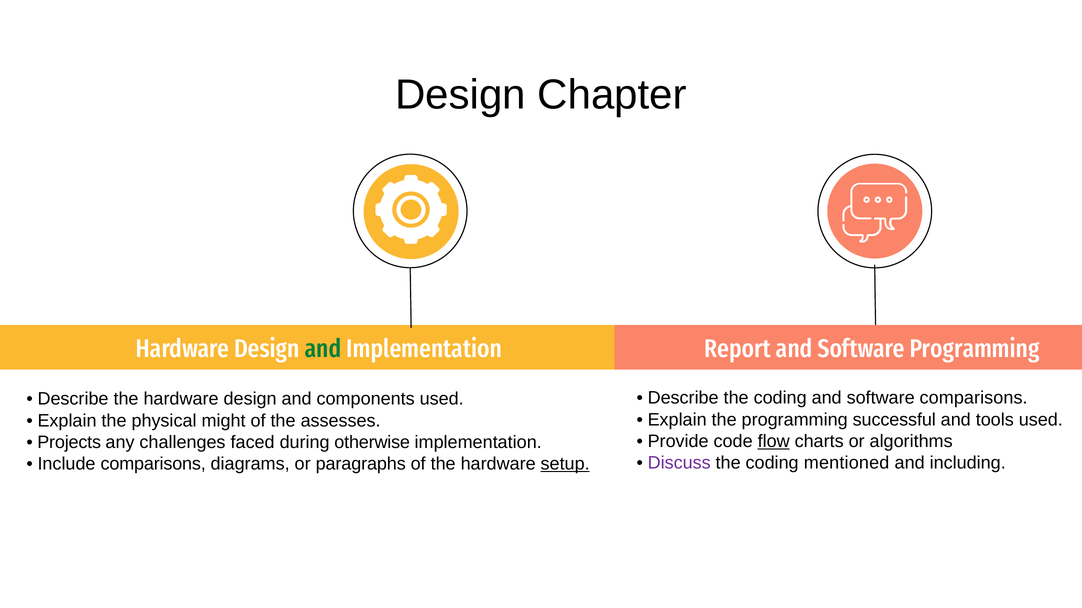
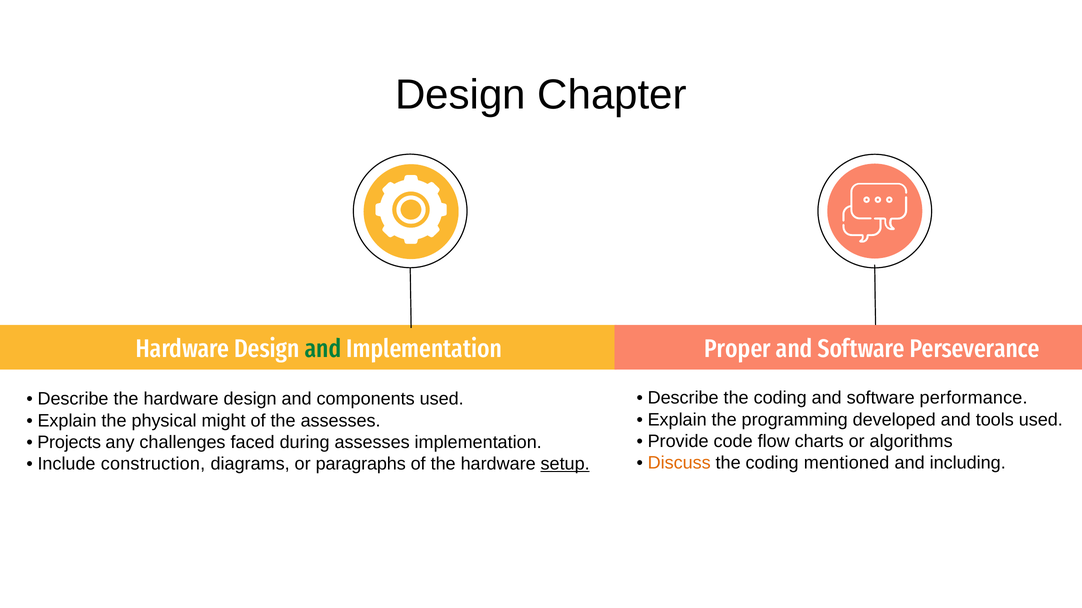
Report: Report -> Proper
Software Programming: Programming -> Perseverance
software comparisons: comparisons -> performance
successful: successful -> developed
flow underline: present -> none
during otherwise: otherwise -> assesses
Discuss colour: purple -> orange
Include comparisons: comparisons -> construction
